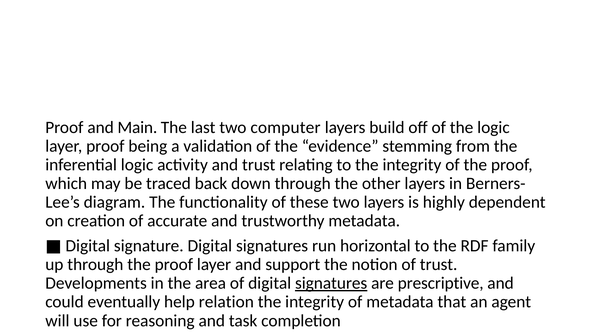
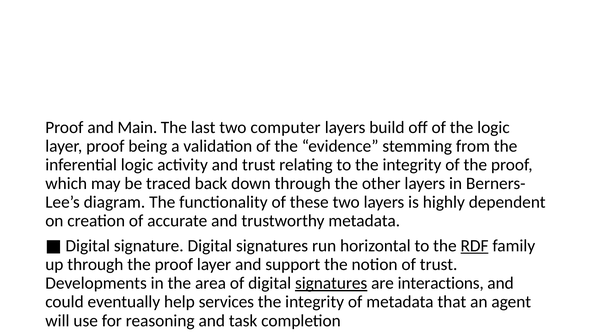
RDF underline: none -> present
prescriptive: prescriptive -> interactions
relation: relation -> services
